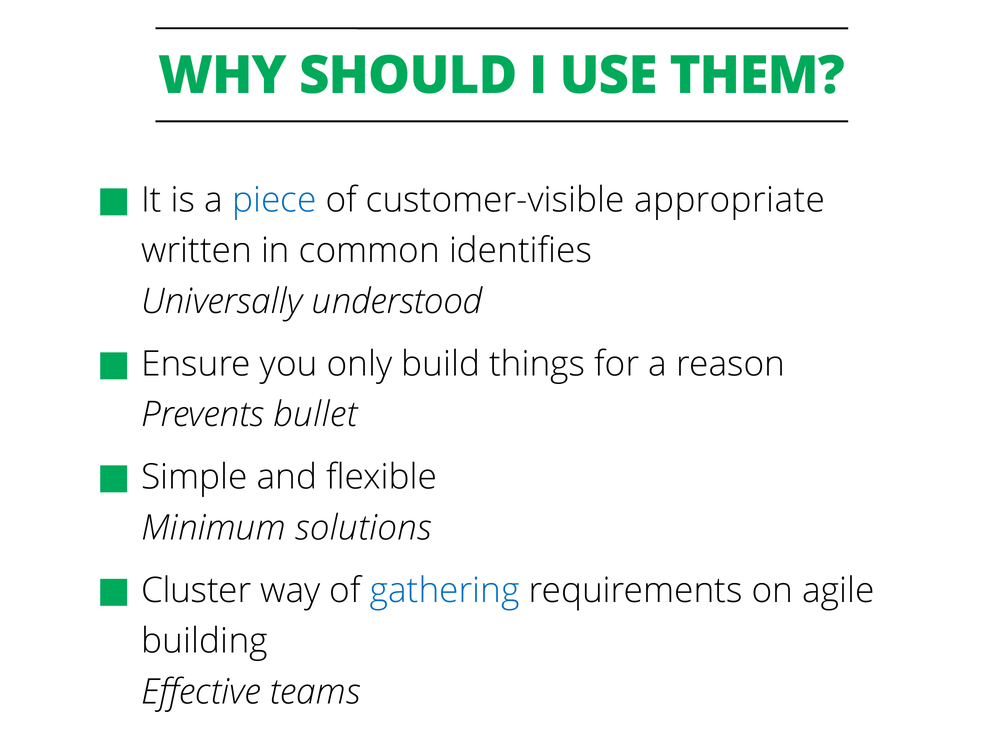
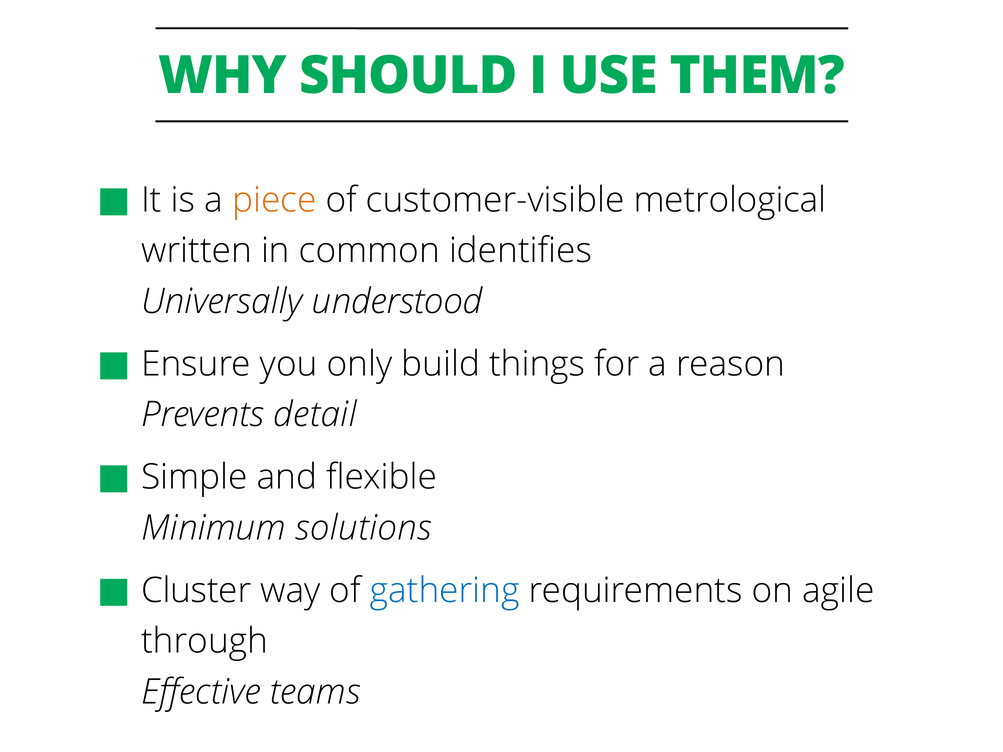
piece colour: blue -> orange
appropriate: appropriate -> metrological
bullet: bullet -> detail
building: building -> through
